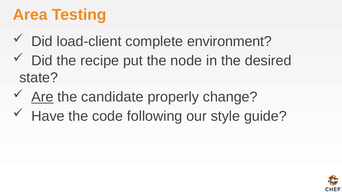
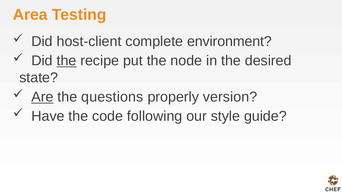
load-client: load-client -> host-client
the at (67, 61) underline: none -> present
candidate: candidate -> questions
change: change -> version
